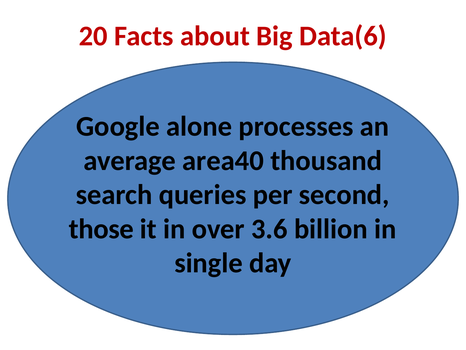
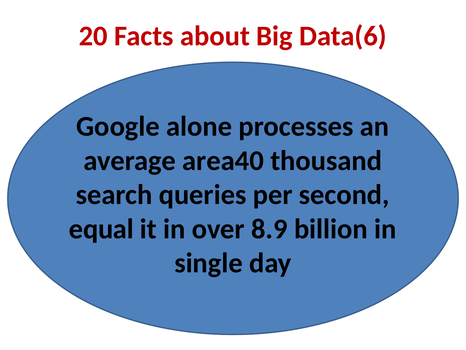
those: those -> equal
3.6: 3.6 -> 8.9
